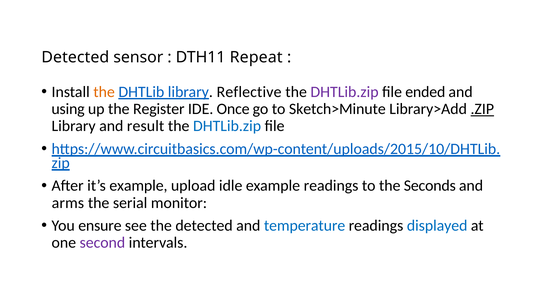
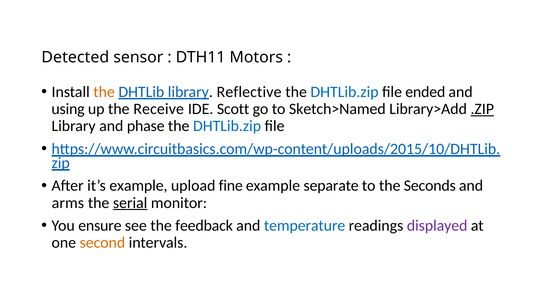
Repeat: Repeat -> Motors
DHTLib.zip at (345, 92) colour: purple -> blue
Register: Register -> Receive
Once: Once -> Scott
Sketch>Minute: Sketch>Minute -> Sketch>Named
result: result -> phase
idle: idle -> fine
example readings: readings -> separate
serial underline: none -> present
the detected: detected -> feedback
displayed colour: blue -> purple
second colour: purple -> orange
